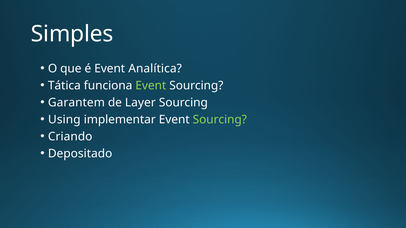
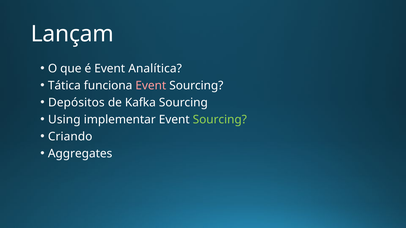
Simples: Simples -> Lançam
Event at (151, 86) colour: light green -> pink
Garantem: Garantem -> Depósitos
Layer: Layer -> Kafka
Depositado: Depositado -> Aggregates
